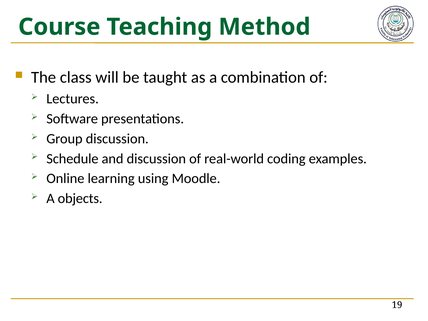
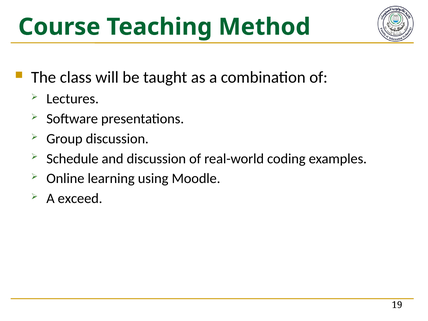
objects: objects -> exceed
